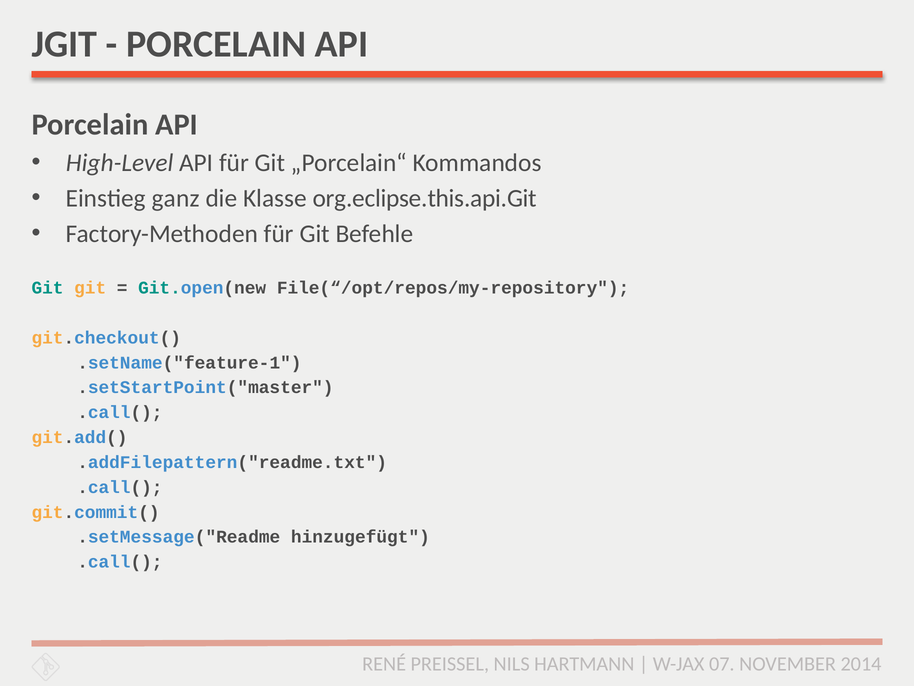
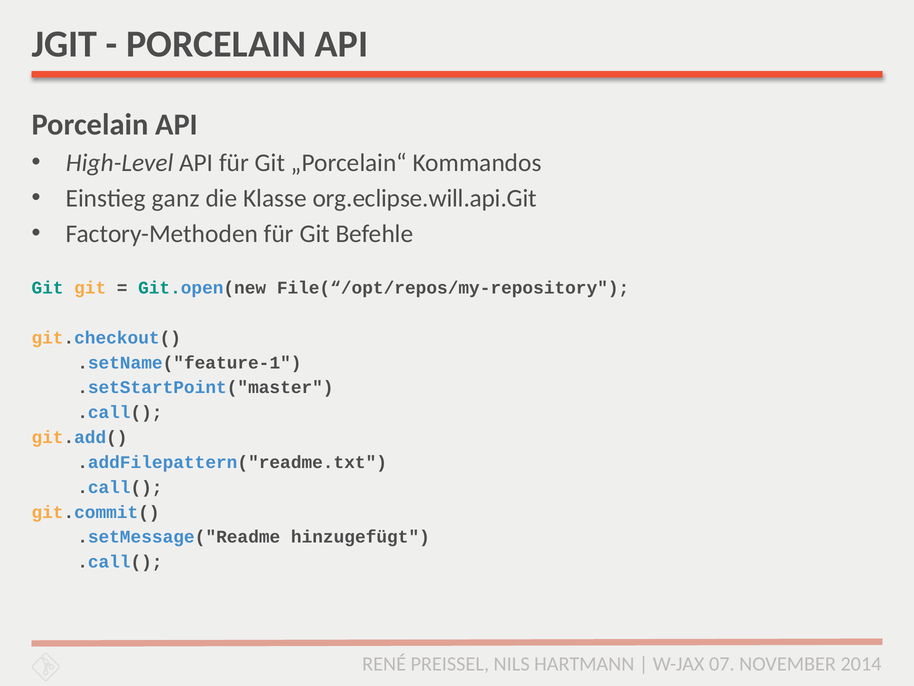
org.eclipse.this.api.Git: org.eclipse.this.api.Git -> org.eclipse.will.api.Git
